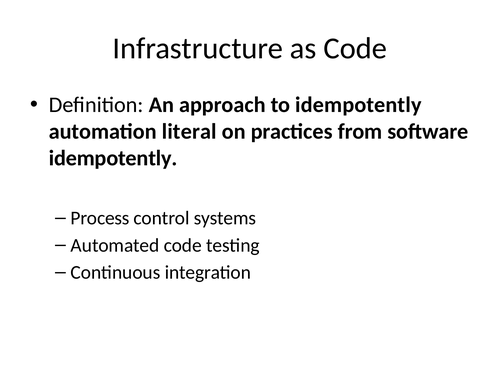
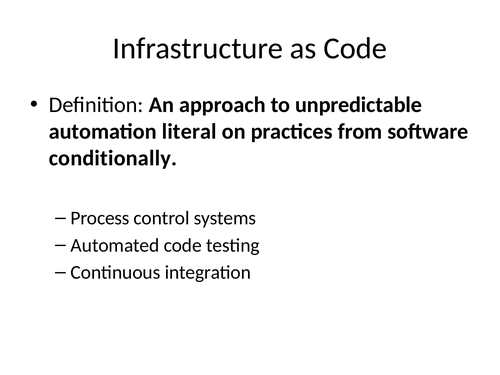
to idempotently: idempotently -> unpredictable
idempotently at (113, 158): idempotently -> conditionally
